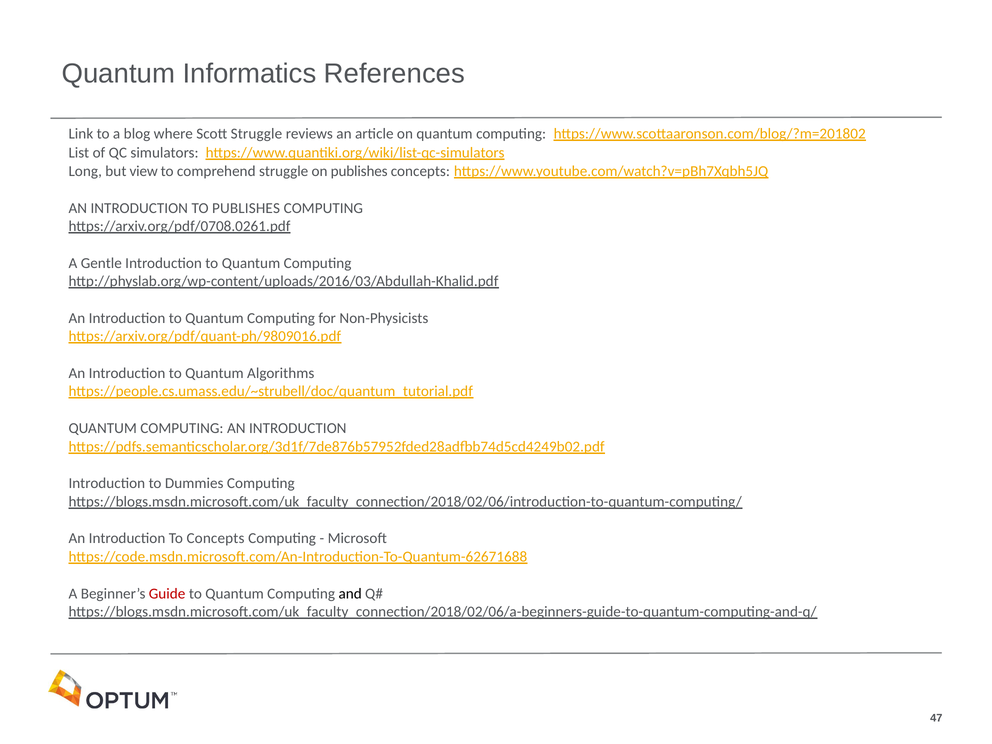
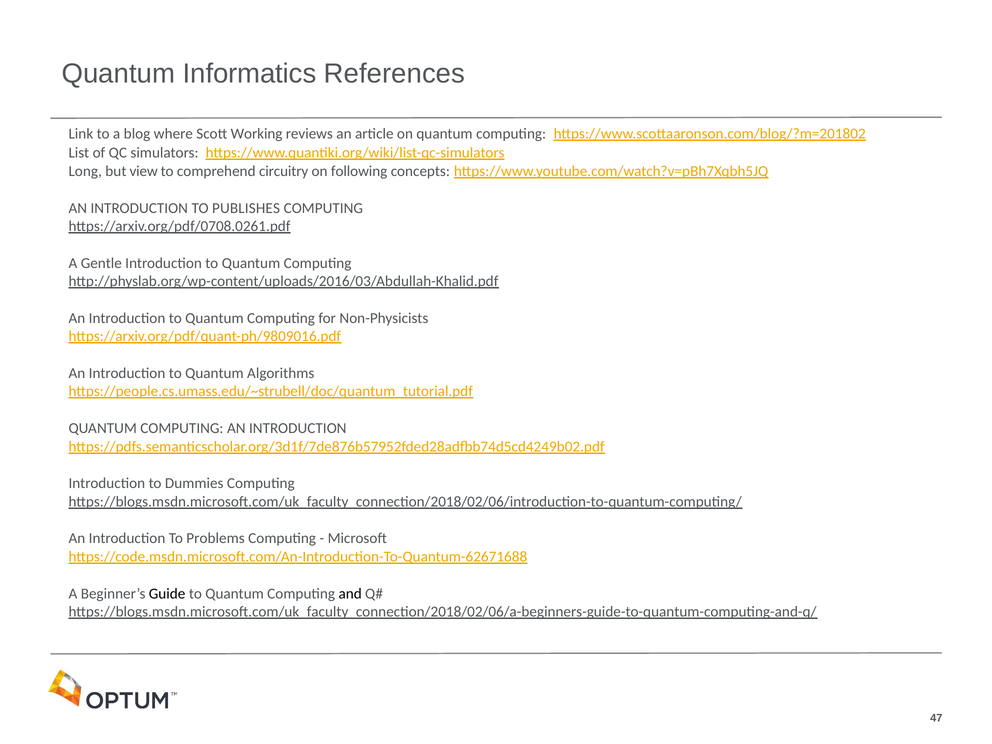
Scott Struggle: Struggle -> Working
comprehend struggle: struggle -> circuitry
on publishes: publishes -> following
To Concepts: Concepts -> Problems
Guide colour: red -> black
